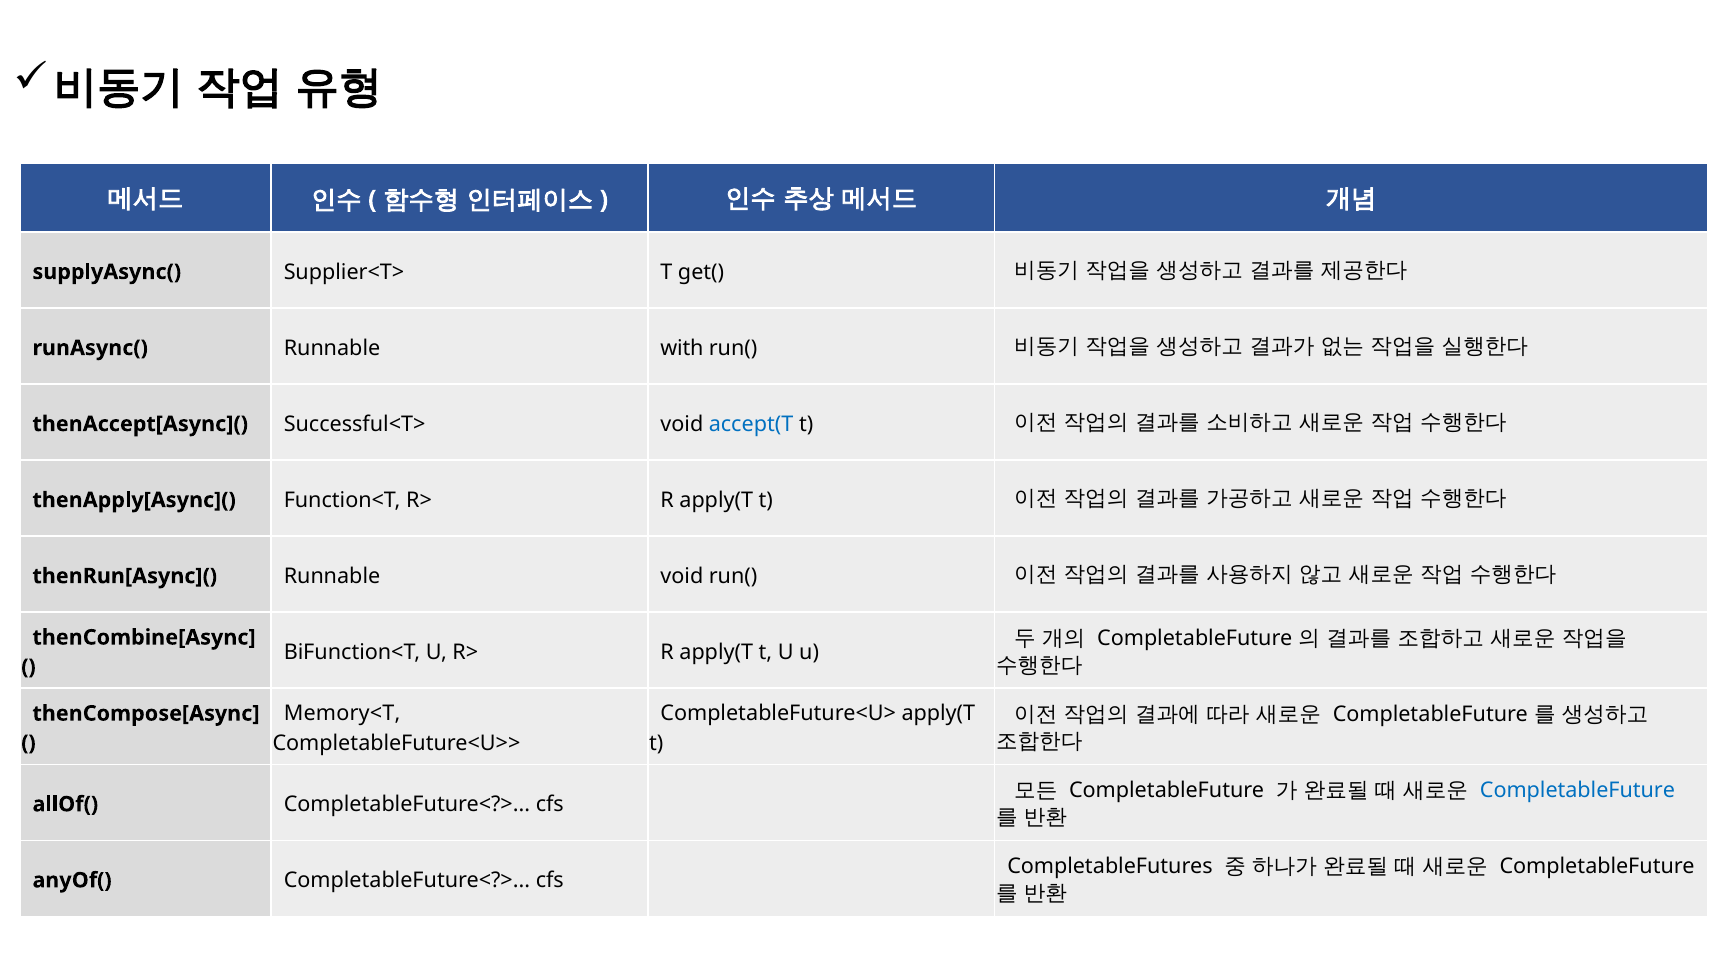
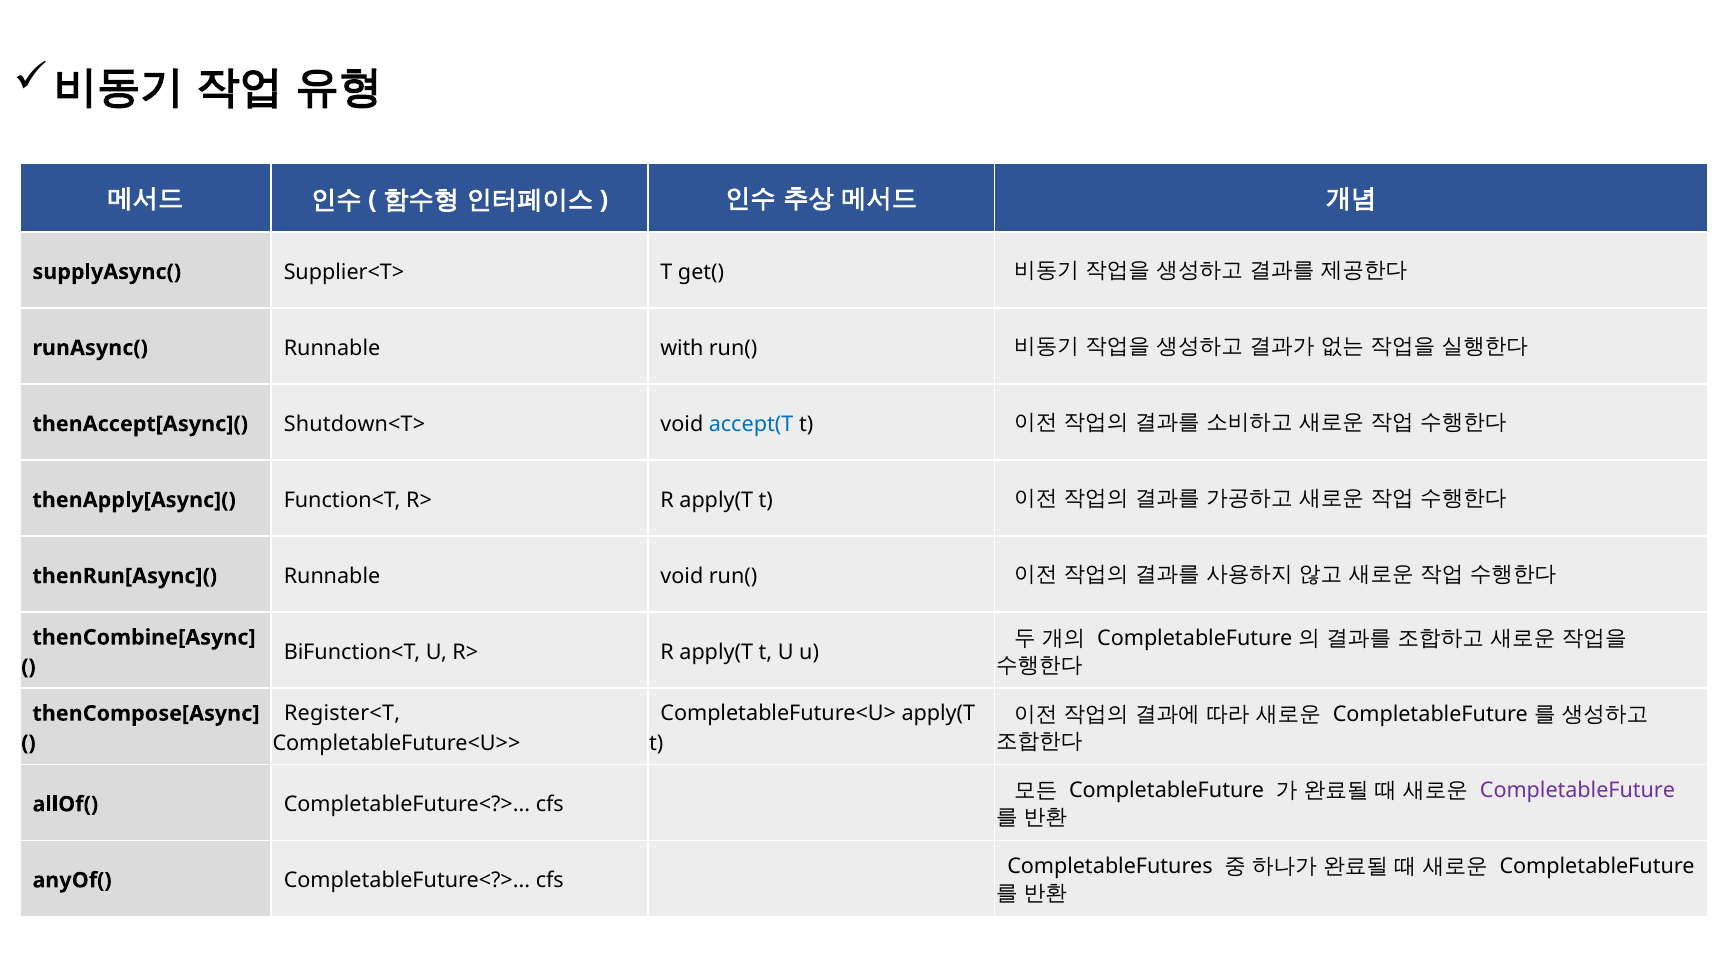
Successful<T>: Successful<T> -> Shutdown<T>
Memory<T: Memory<T -> Register<T
CompletableFuture at (1577, 790) colour: blue -> purple
